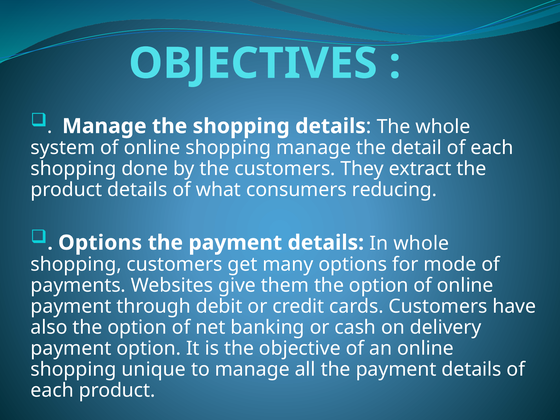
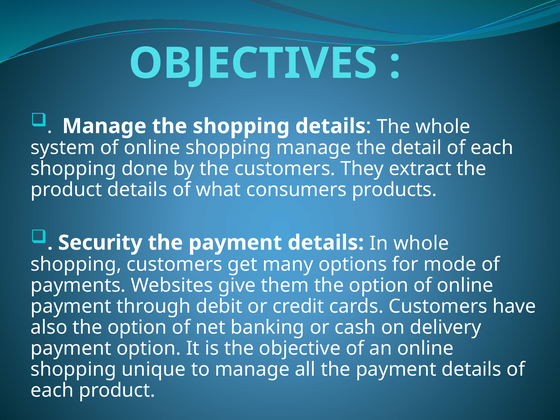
reducing: reducing -> products
Options at (100, 243): Options -> Security
